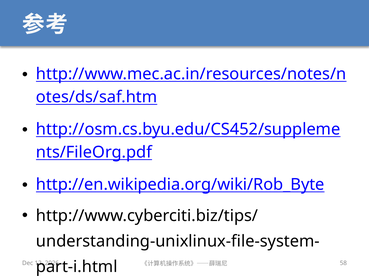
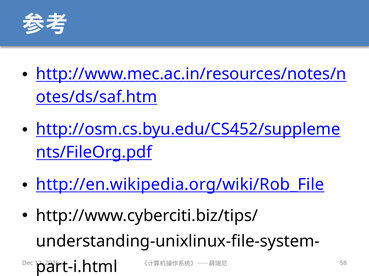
http://en.wikipedia.org/wiki/Rob_Byte: http://en.wikipedia.org/wiki/Rob_Byte -> http://en.wikipedia.org/wiki/Rob_File
